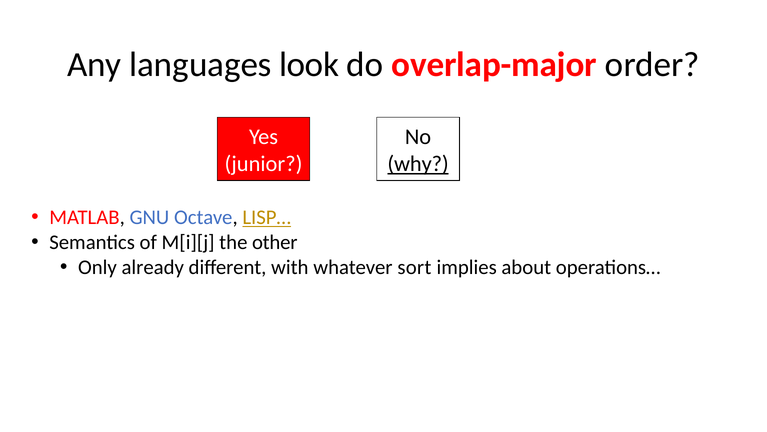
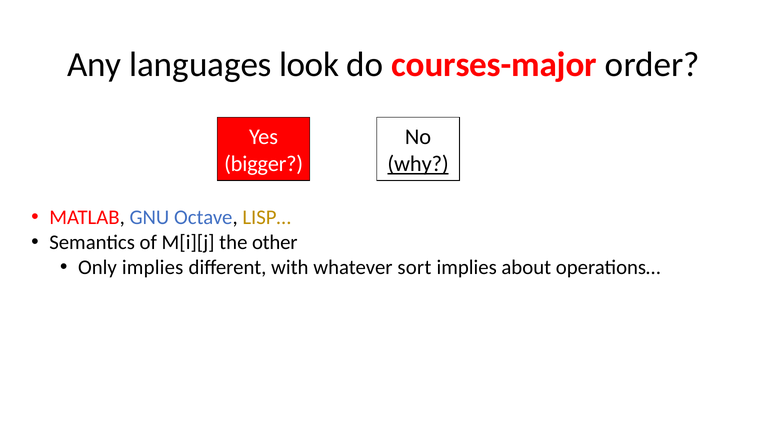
overlap-major: overlap-major -> courses-major
junior: junior -> bigger
LISP… underline: present -> none
Only already: already -> implies
